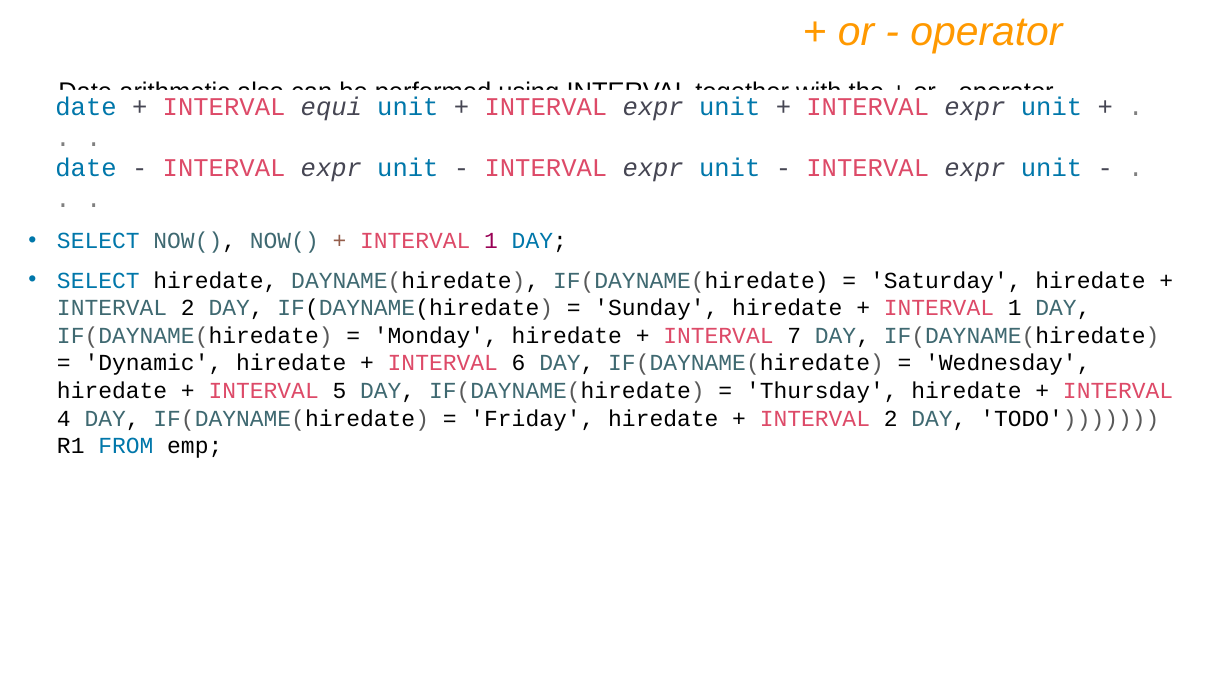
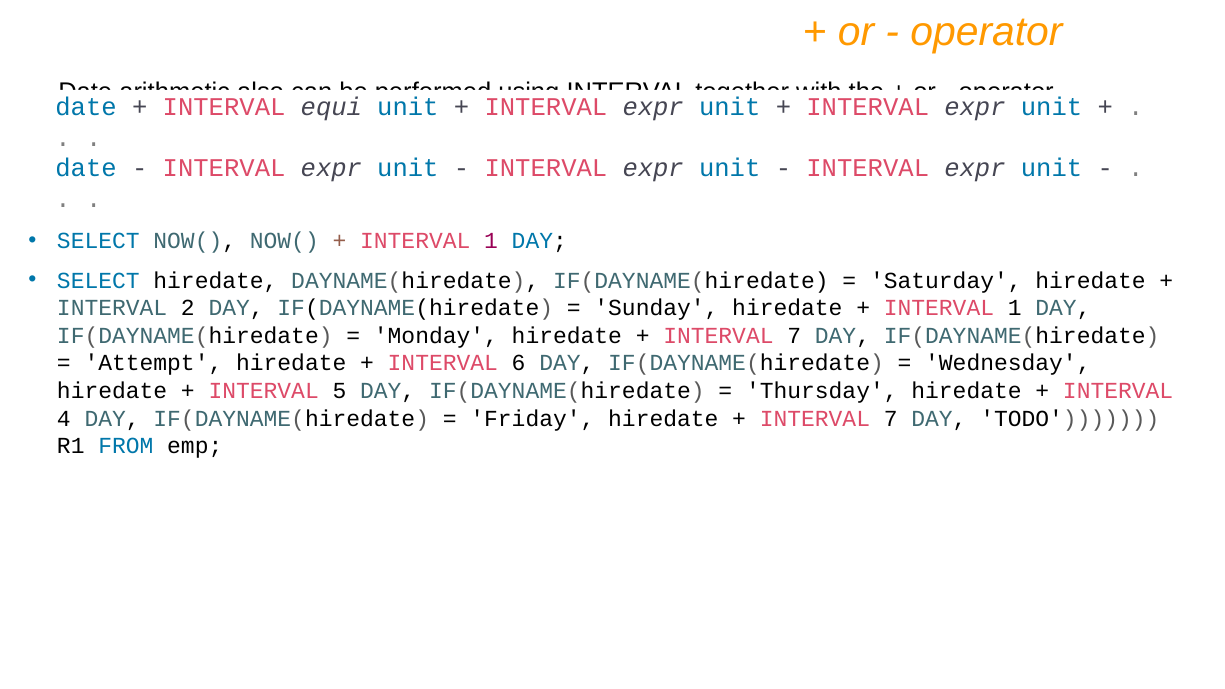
Dynamic: Dynamic -> Attempt
2 at (891, 418): 2 -> 7
